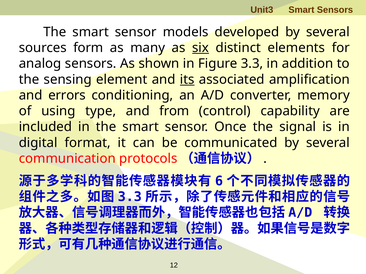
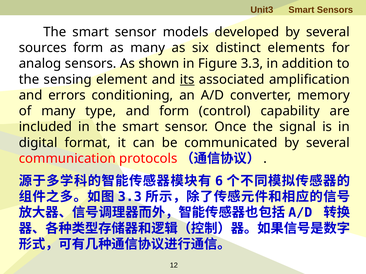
six underline: present -> none
of using: using -> many
and from: from -> form
